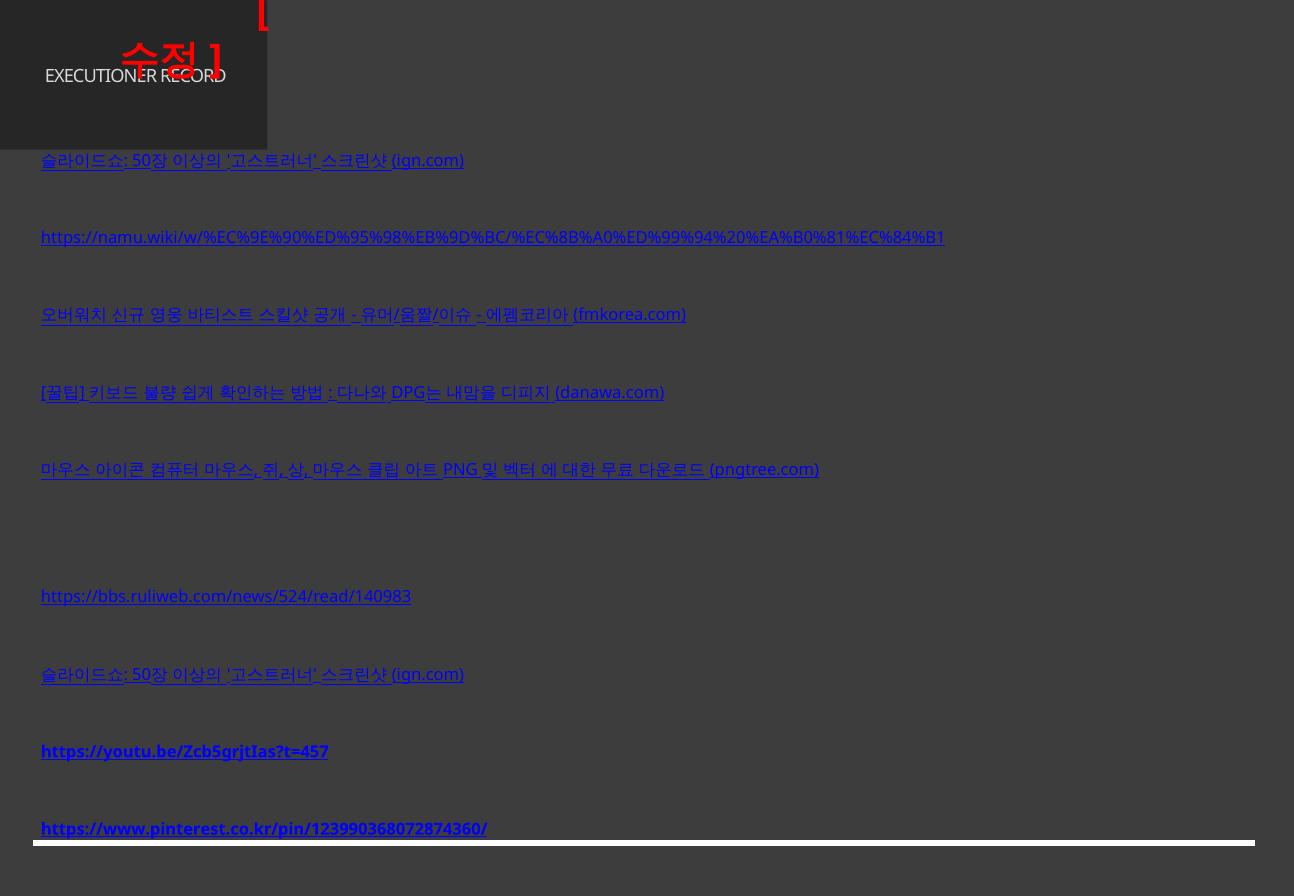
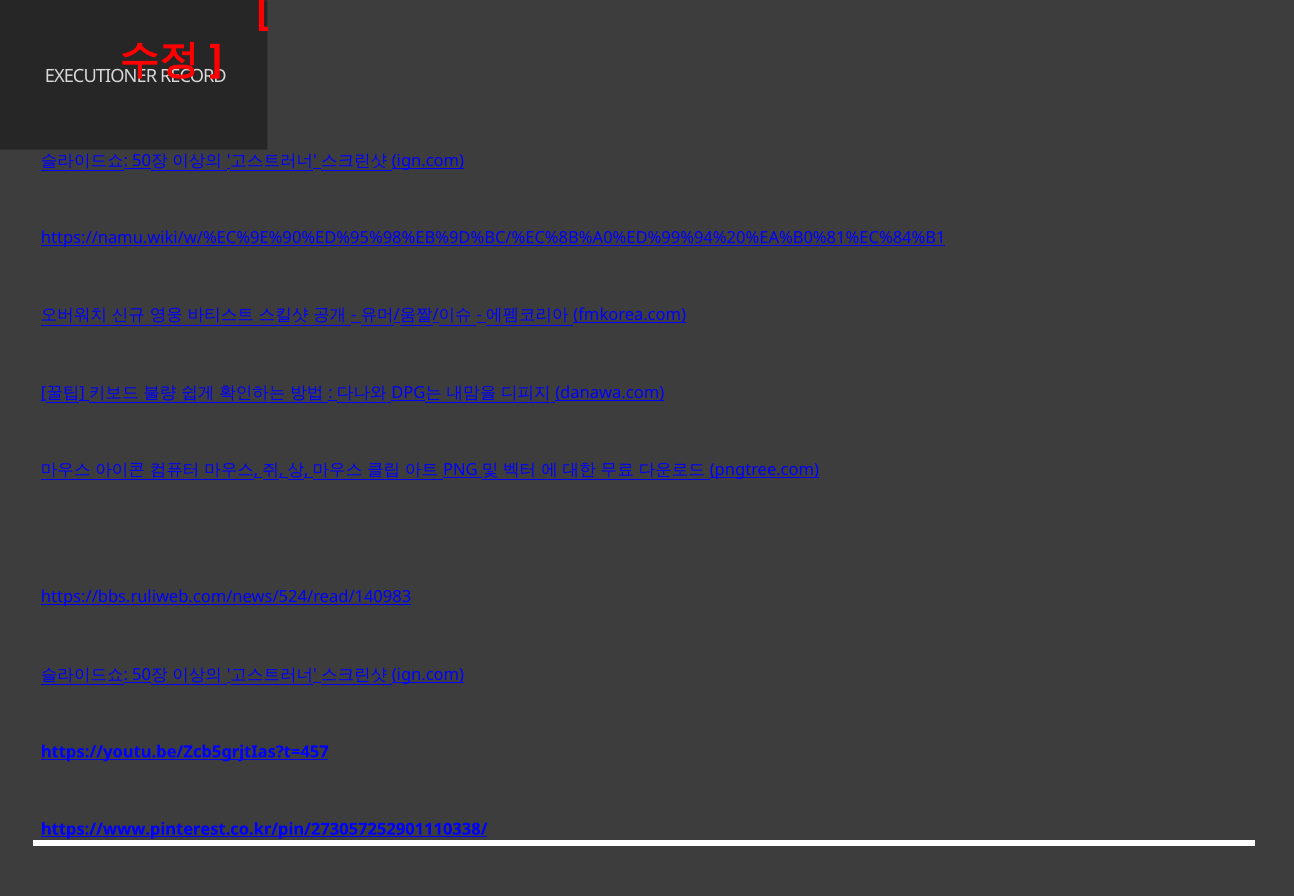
https://www.pinterest.co.kr/pin/123990368072874360/: https://www.pinterest.co.kr/pin/123990368072874360/ -> https://www.pinterest.co.kr/pin/273057252901110338/
